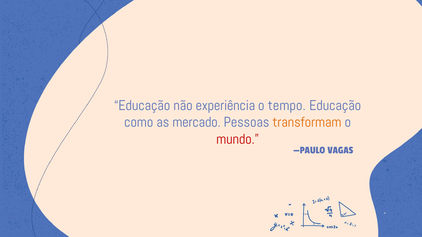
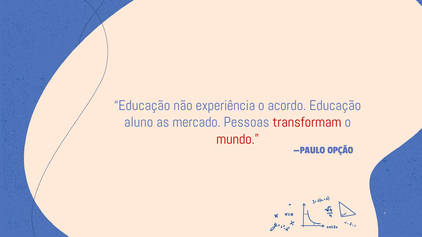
tempo: tempo -> acordo
como: como -> aluno
transformam colour: orange -> red
VAGAS: VAGAS -> OPÇÃO
